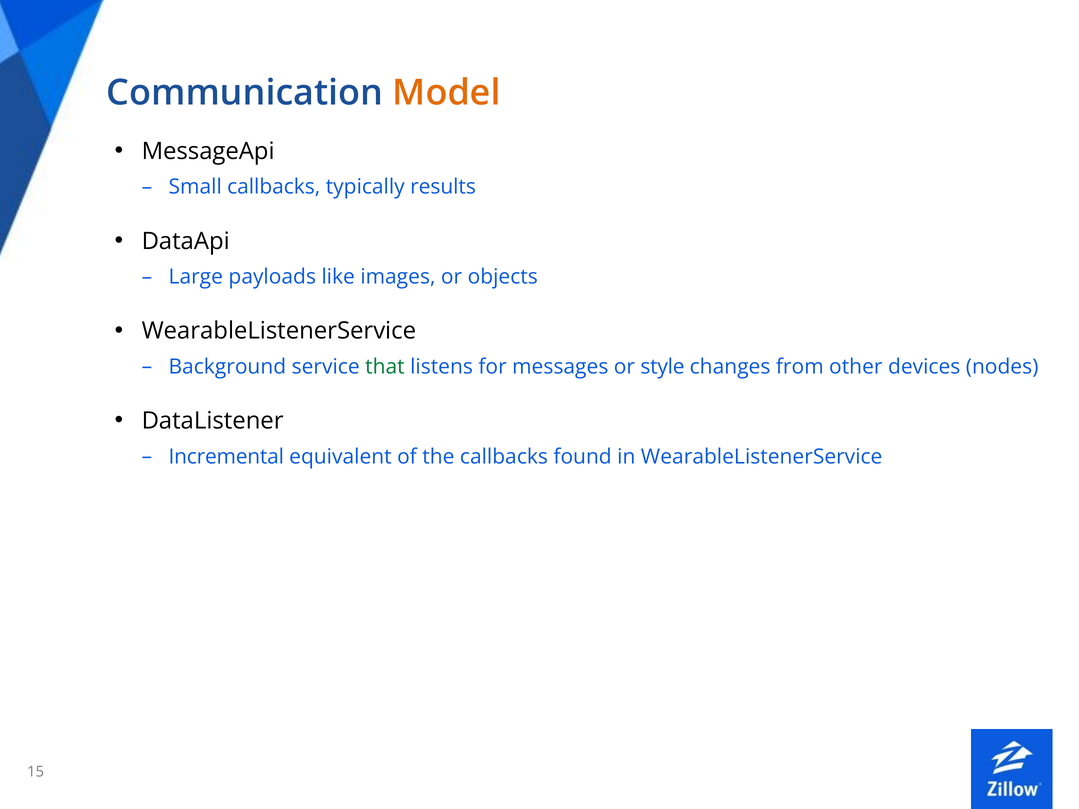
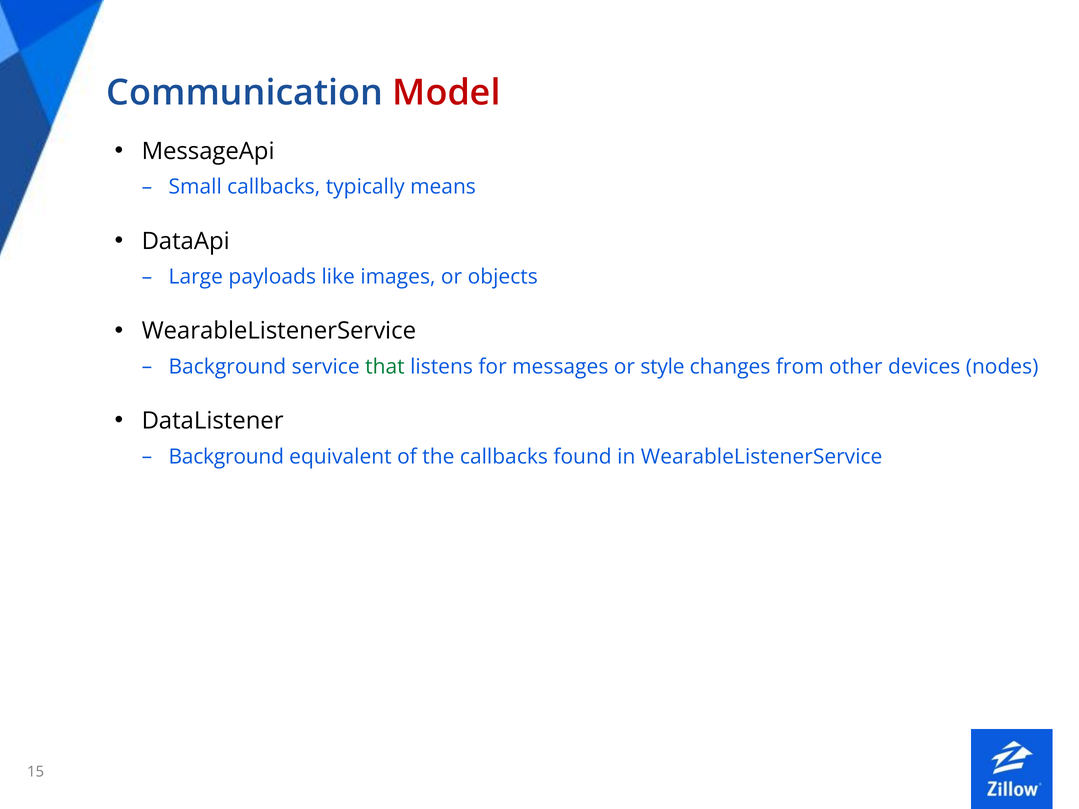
Model colour: orange -> red
results: results -> means
Incremental at (226, 457): Incremental -> Background
